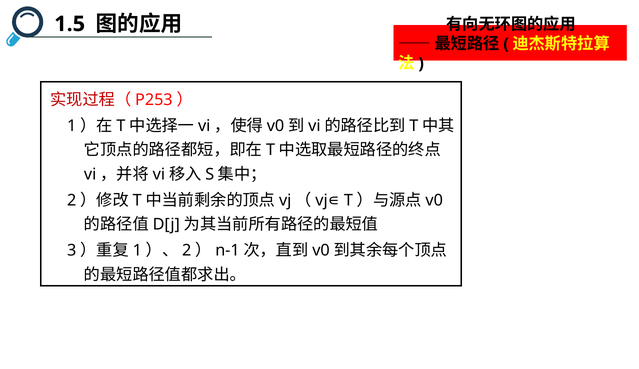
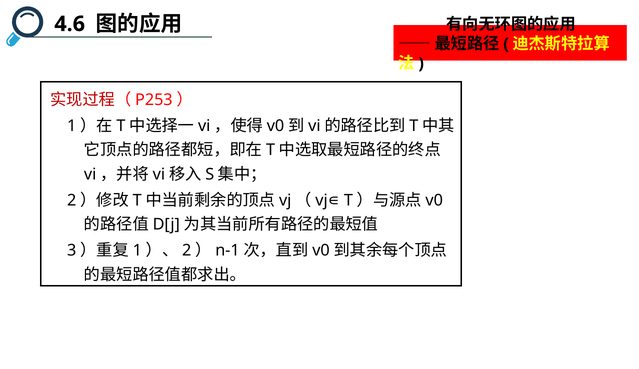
1.5: 1.5 -> 4.6
